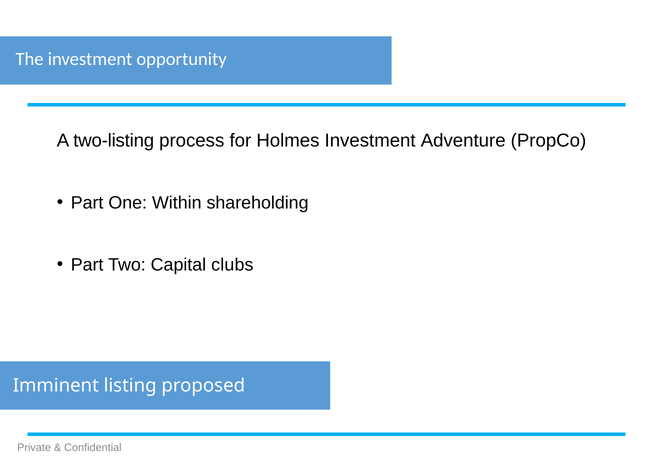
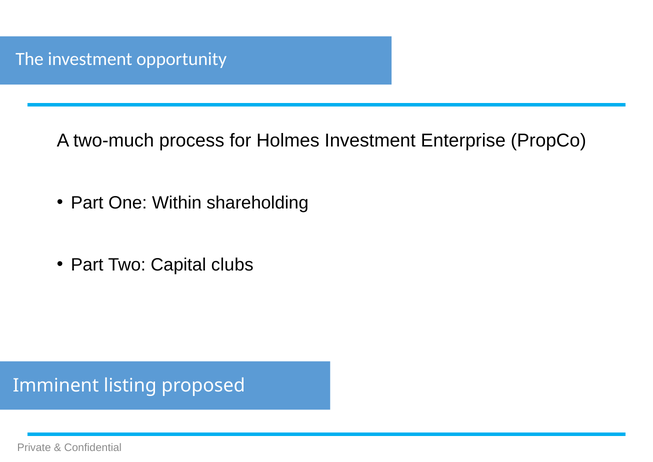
two-listing: two-listing -> two-much
Adventure: Adventure -> Enterprise
